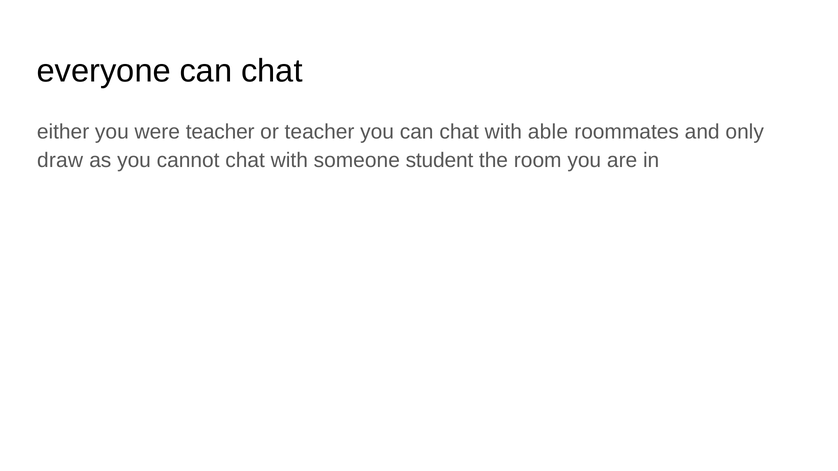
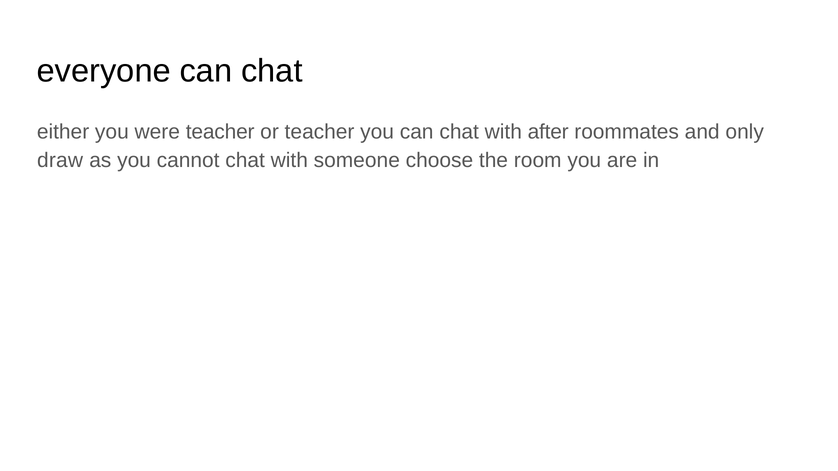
able: able -> after
student: student -> choose
